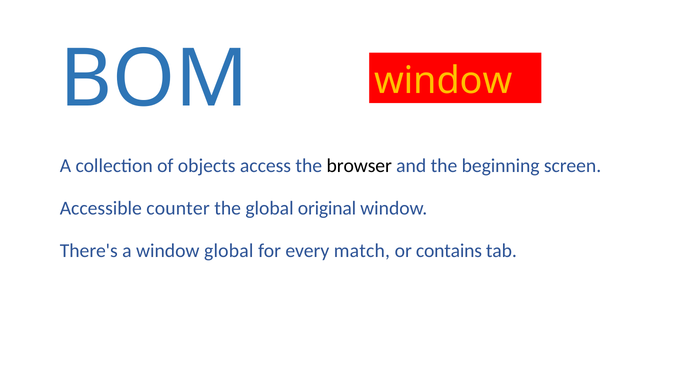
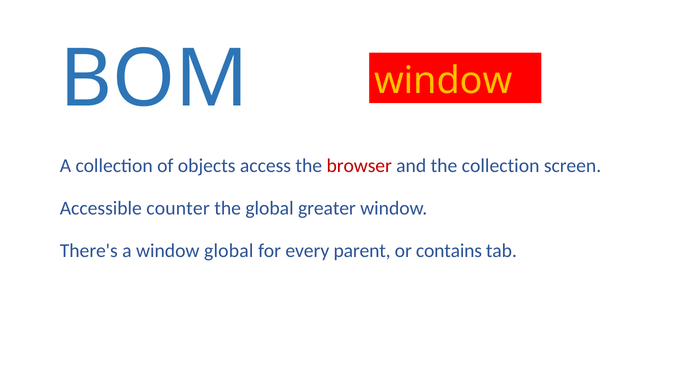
browser colour: black -> red
the beginning: beginning -> collection
original: original -> greater
match: match -> parent
